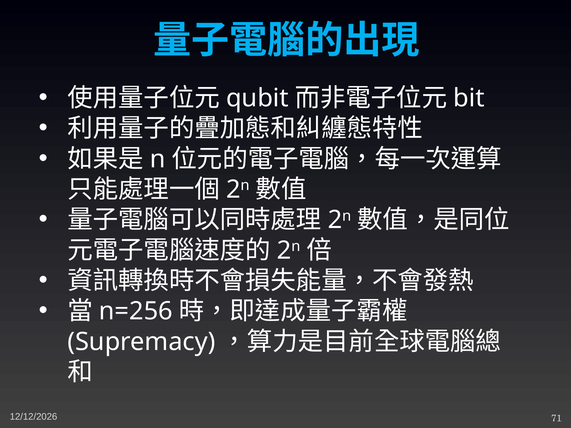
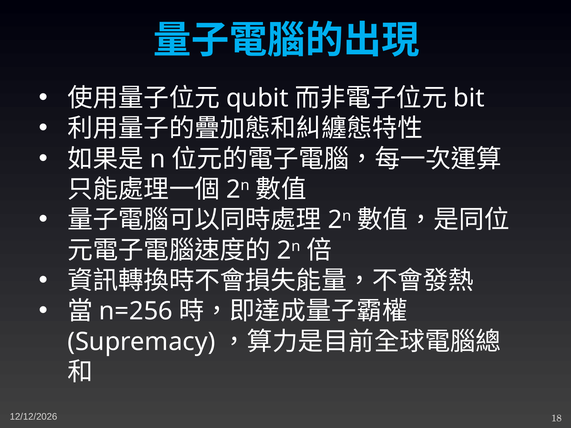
71: 71 -> 18
